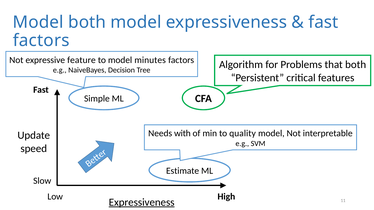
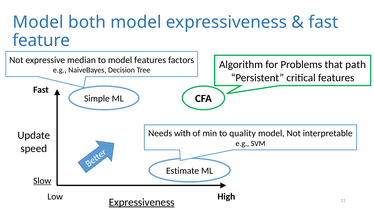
factors at (41, 41): factors -> feature
feature: feature -> median
model minutes: minutes -> features
that both: both -> path
Slow underline: none -> present
